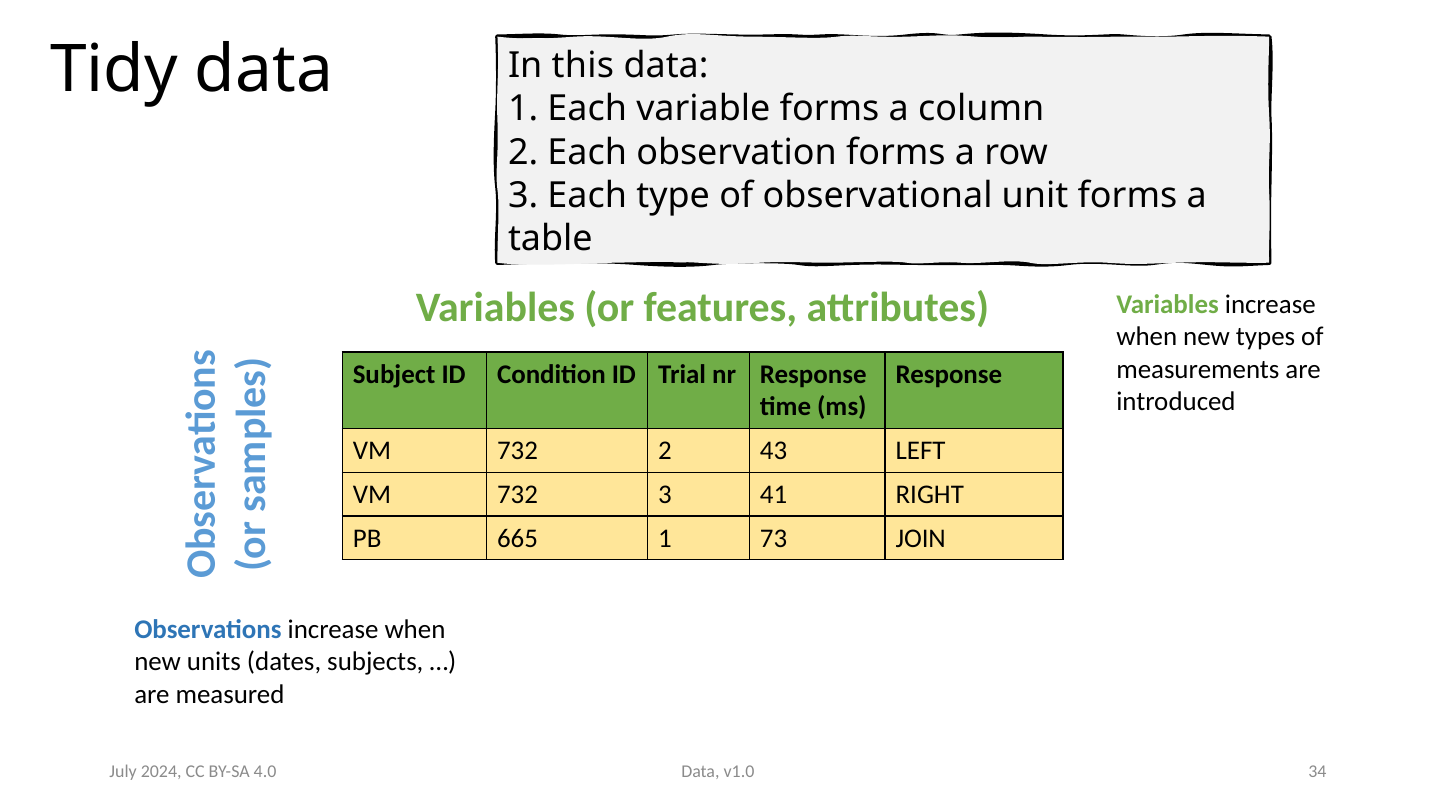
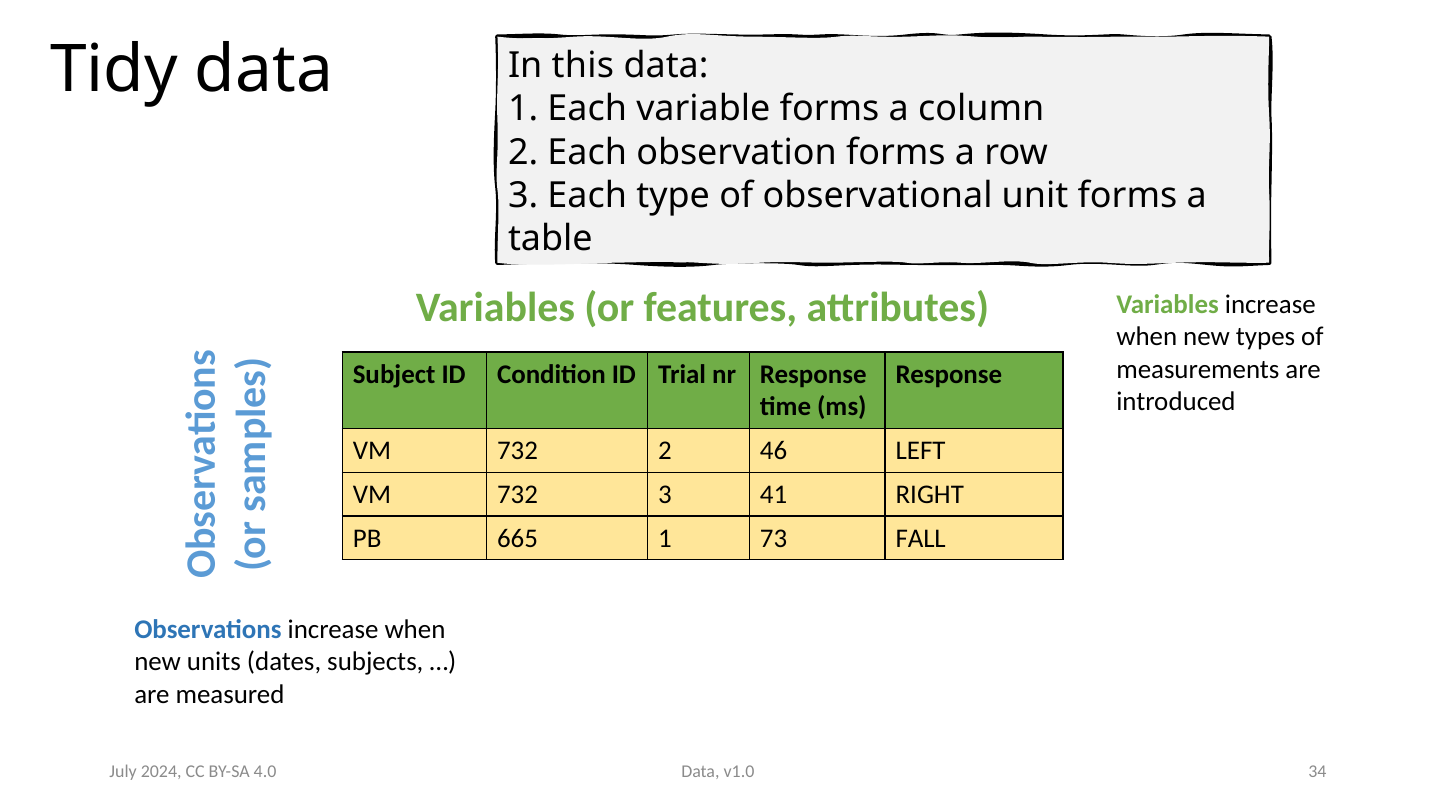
43: 43 -> 46
JOIN: JOIN -> FALL
